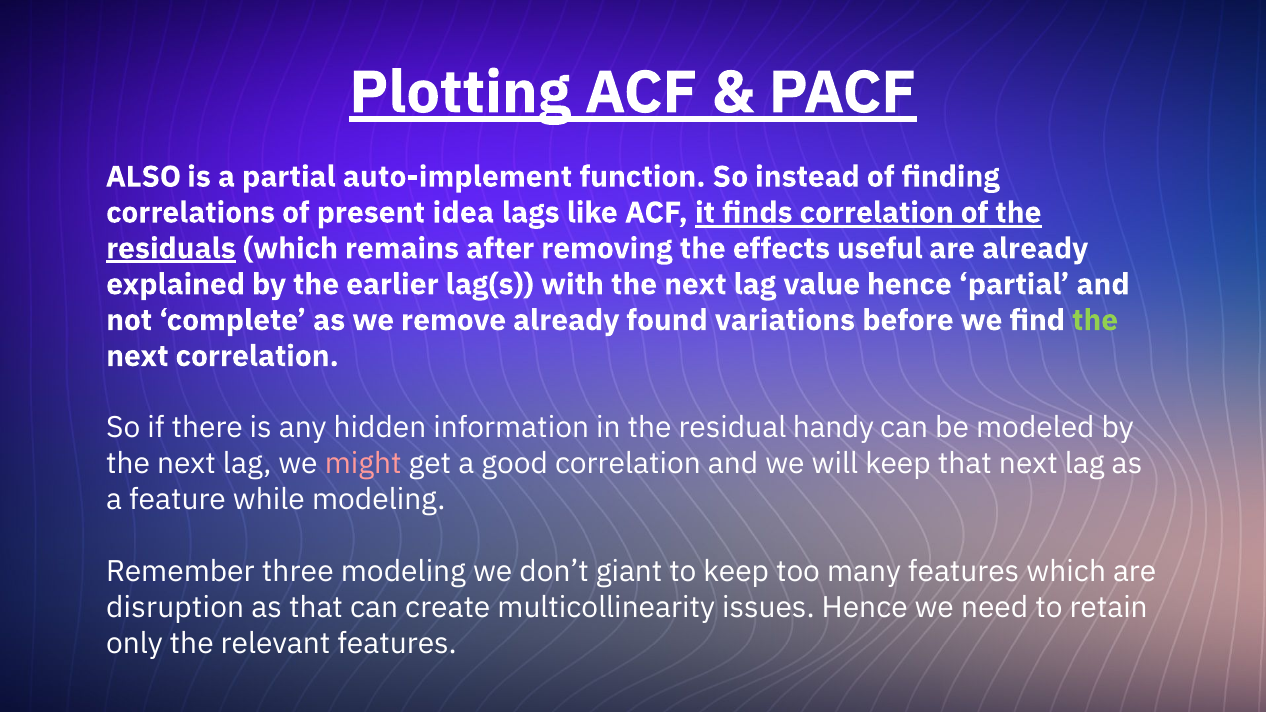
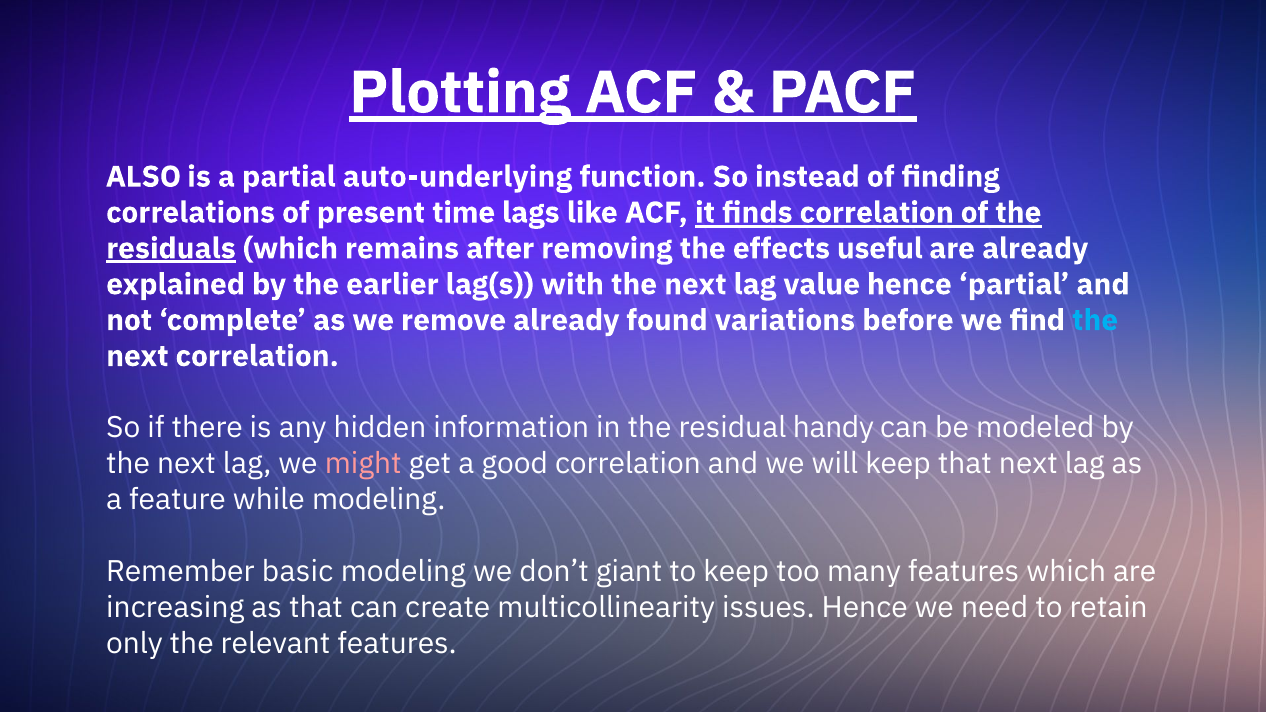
auto-implement: auto-implement -> auto-underlying
idea: idea -> time
the at (1095, 320) colour: light green -> light blue
three: three -> basic
disruption: disruption -> increasing
